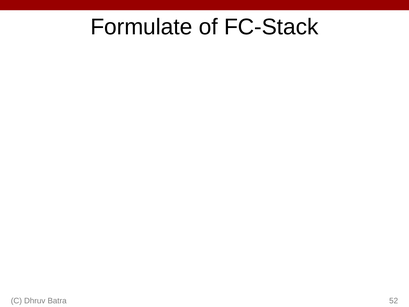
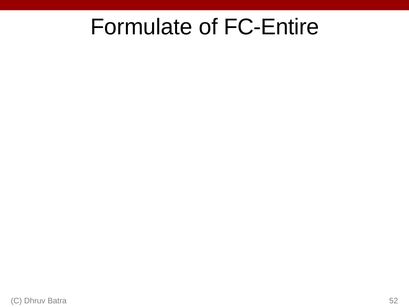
FC-Stack: FC-Stack -> FC-Entire
